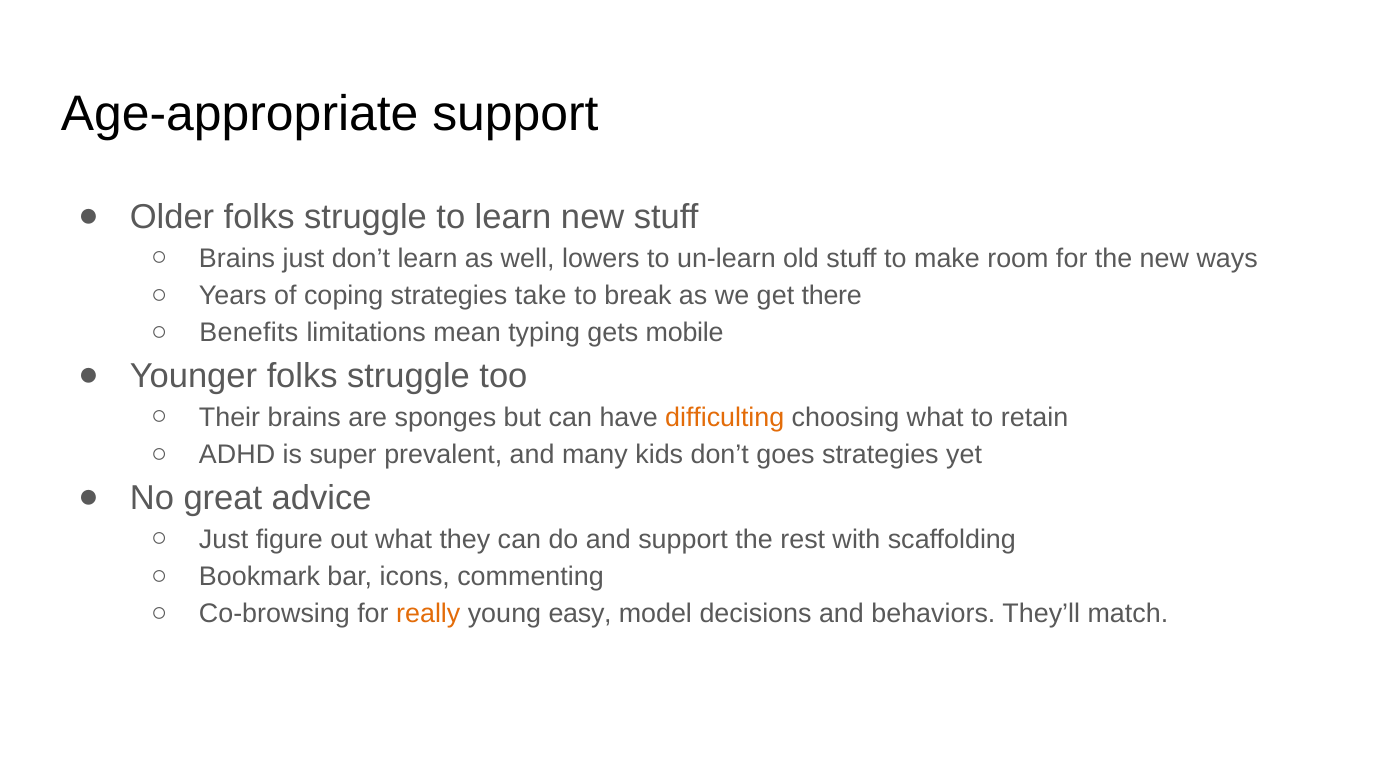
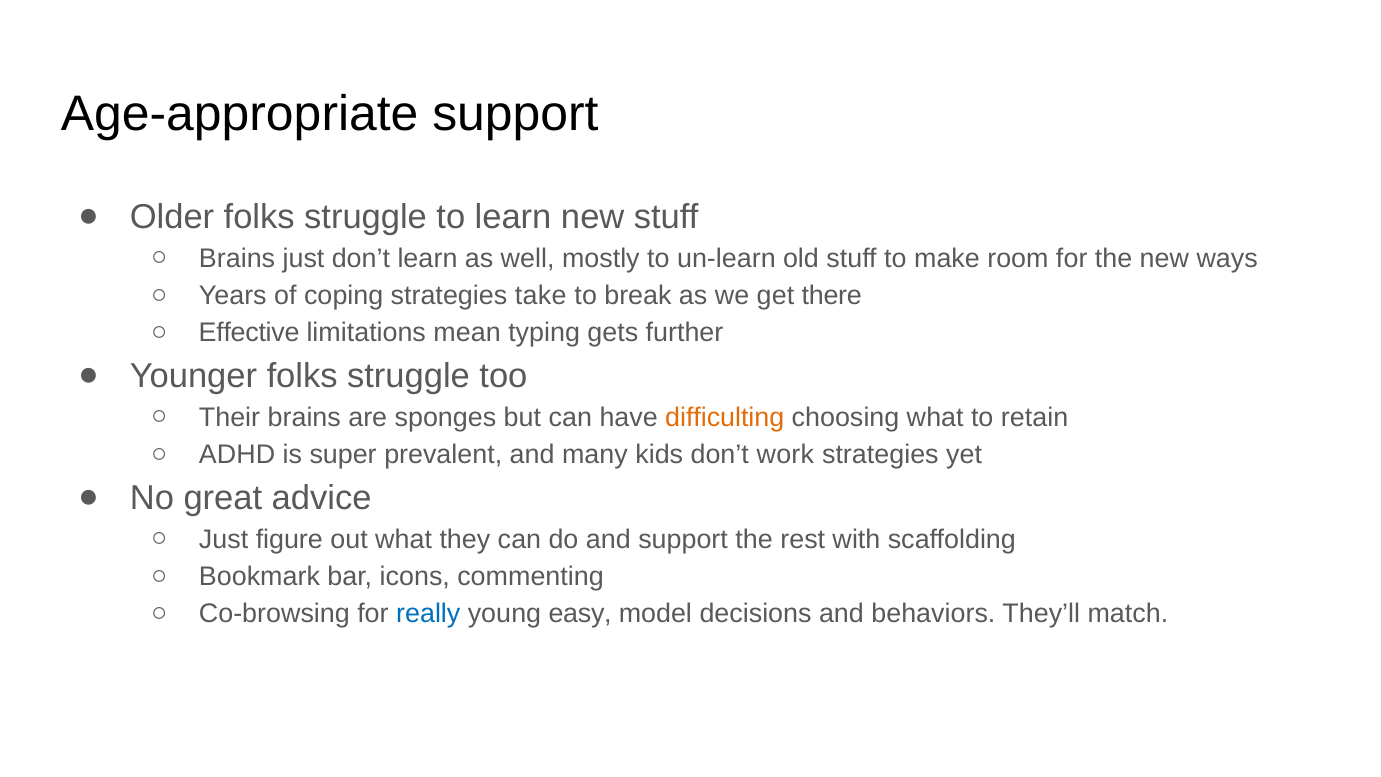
lowers: lowers -> mostly
Benefits: Benefits -> Effective
mobile: mobile -> further
goes: goes -> work
really colour: orange -> blue
